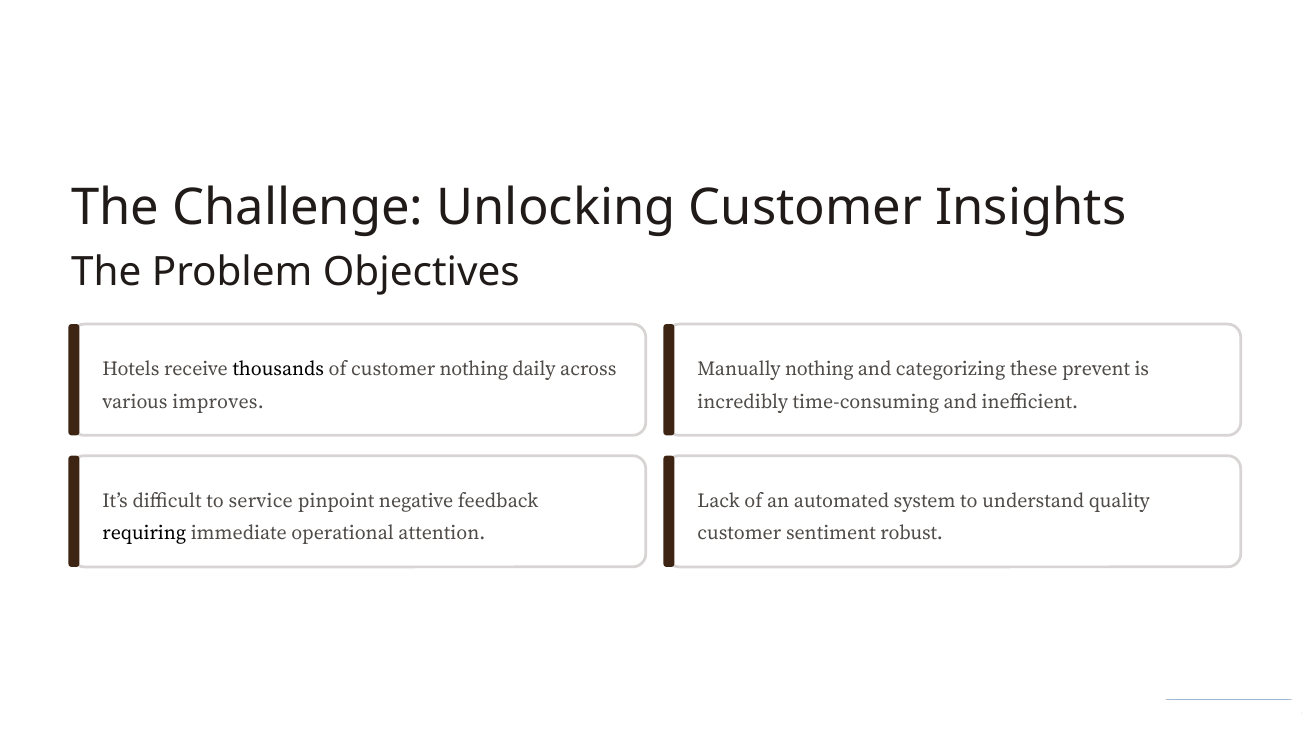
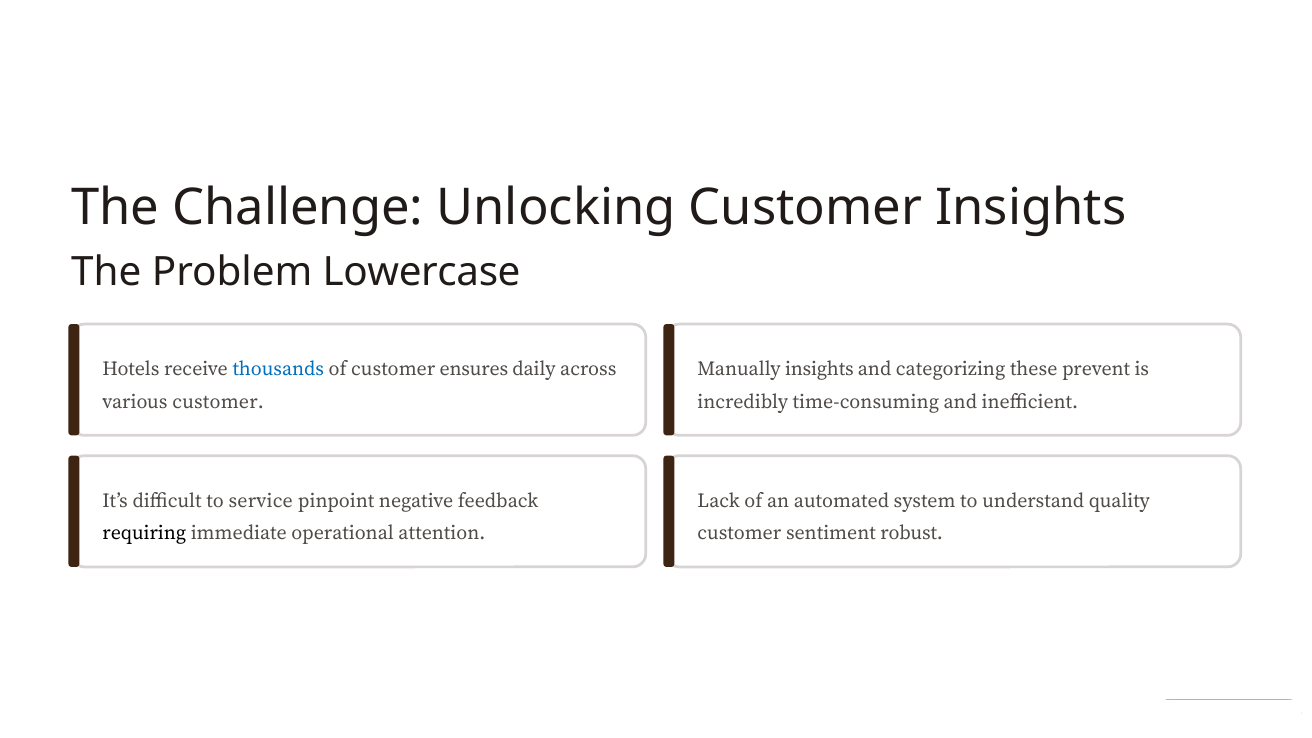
Objectives: Objectives -> Lowercase
thousands colour: black -> blue
customer nothing: nothing -> ensures
Manually nothing: nothing -> insights
various improves: improves -> customer
